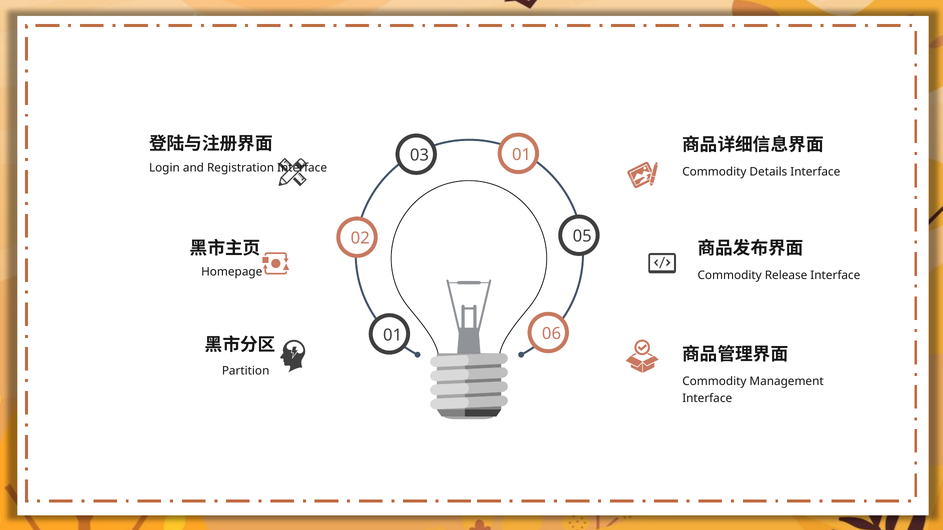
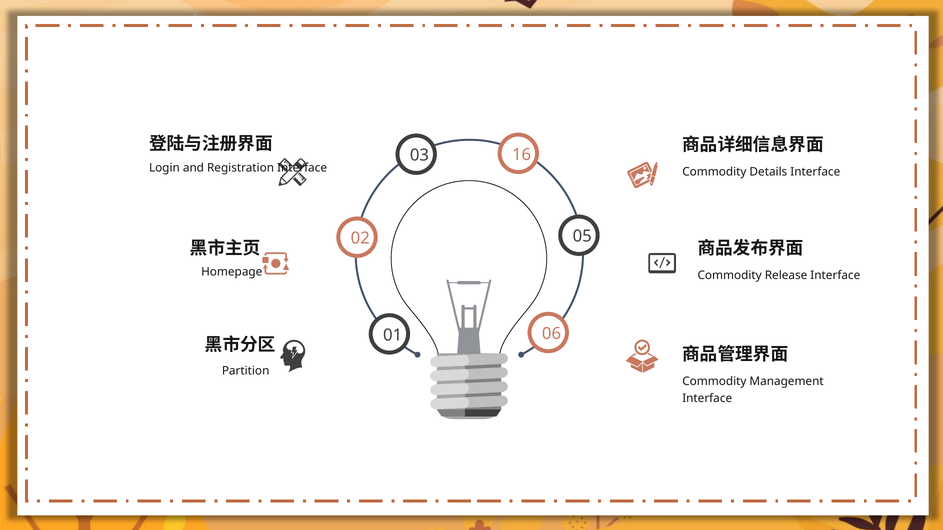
03 01: 01 -> 16
